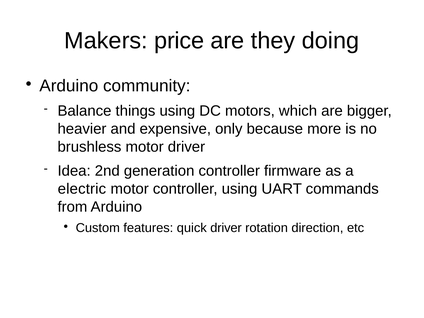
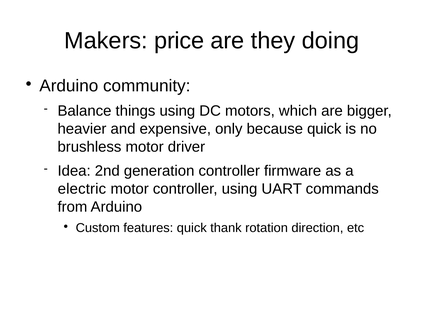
because more: more -> quick
quick driver: driver -> thank
